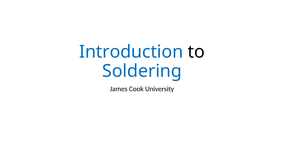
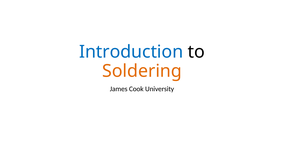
Soldering colour: blue -> orange
